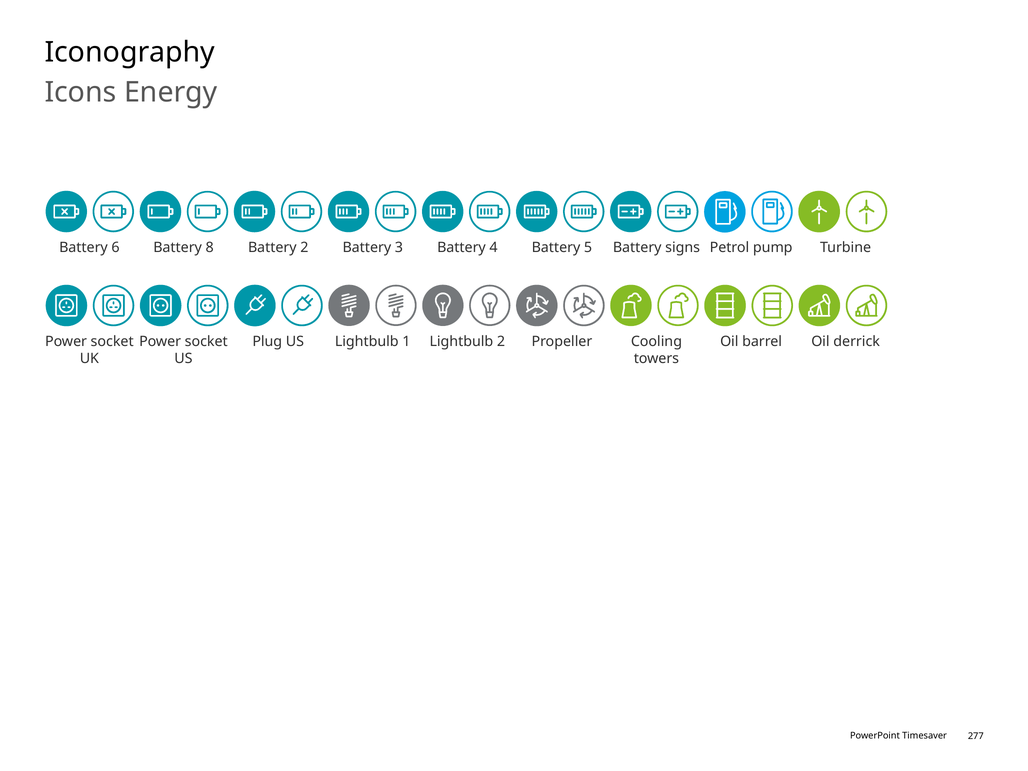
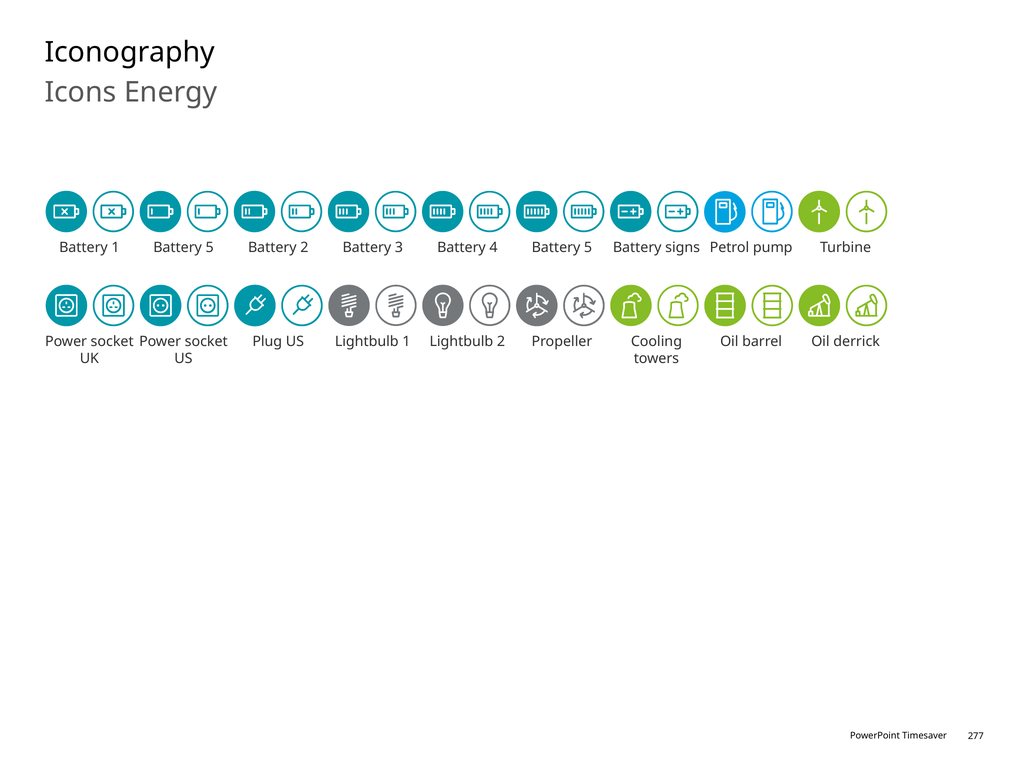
Battery 6: 6 -> 1
8 at (210, 248): 8 -> 5
